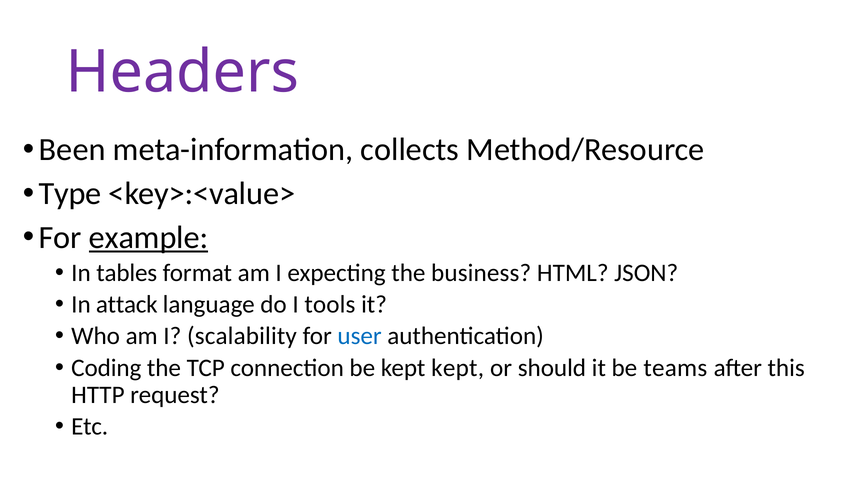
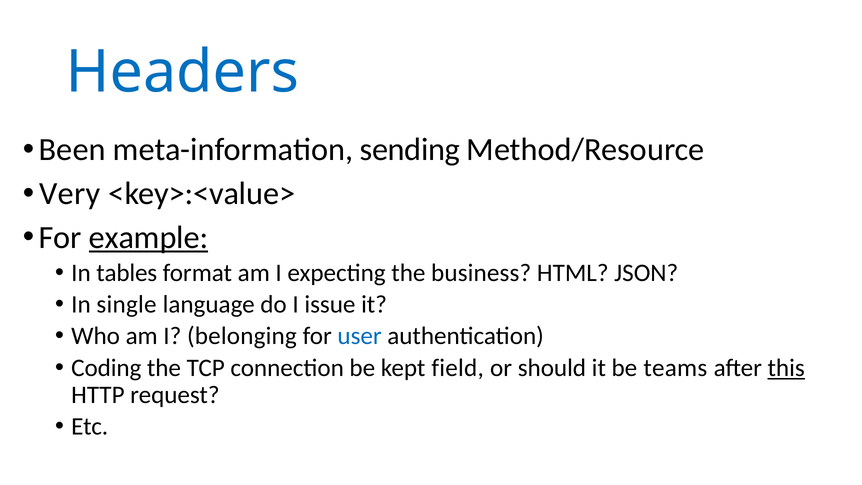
Headers colour: purple -> blue
collects: collects -> sending
Type: Type -> Very
attack: attack -> single
tools: tools -> issue
scalability: scalability -> belonging
kept kept: kept -> field
this underline: none -> present
